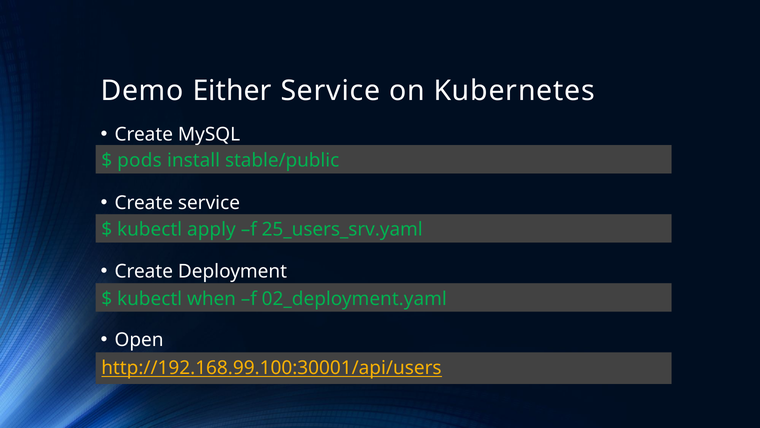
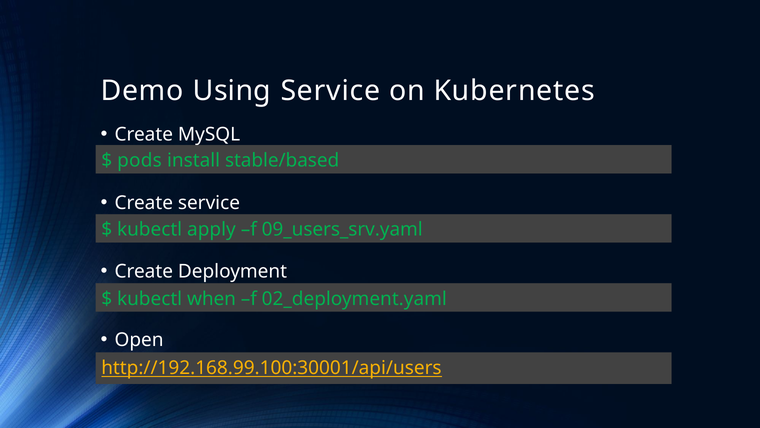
Either: Either -> Using
stable/public: stable/public -> stable/based
25_users_srv.yaml: 25_users_srv.yaml -> 09_users_srv.yaml
